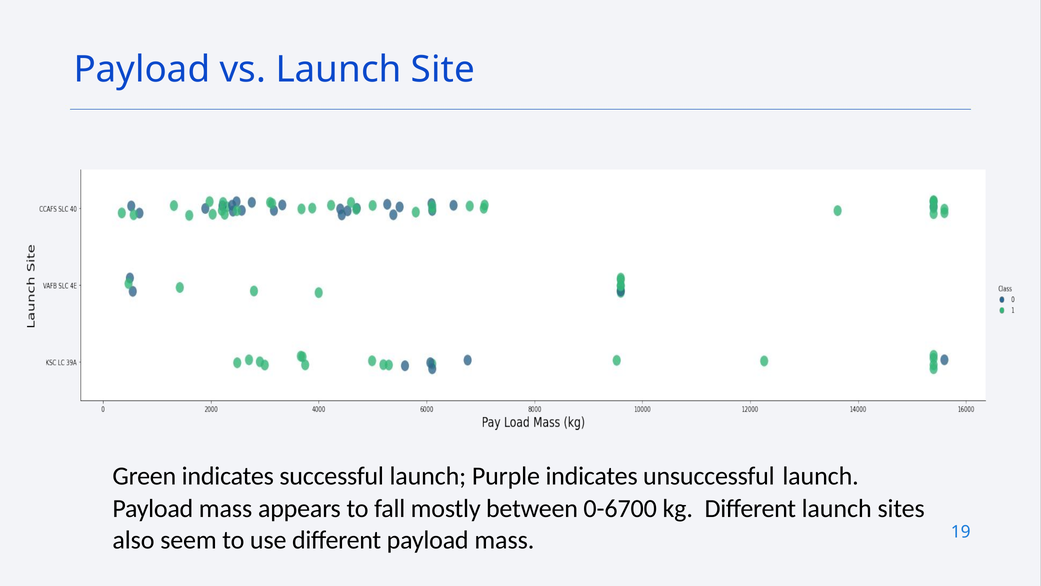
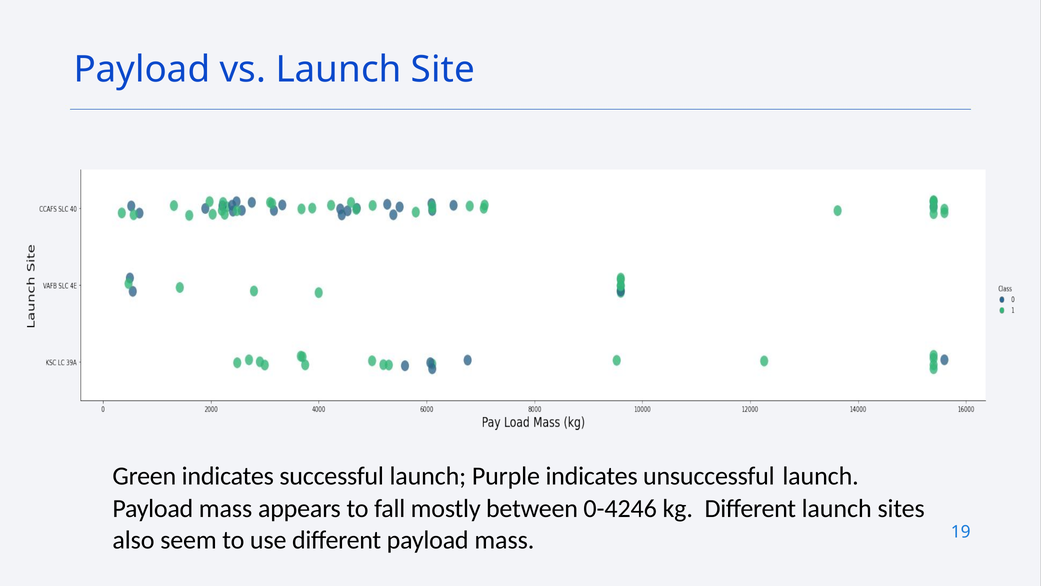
0-6700: 0-6700 -> 0-4246
